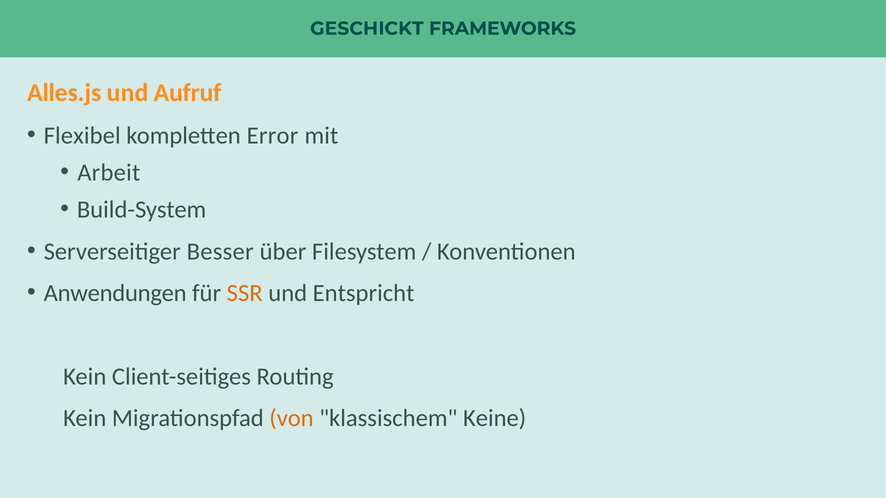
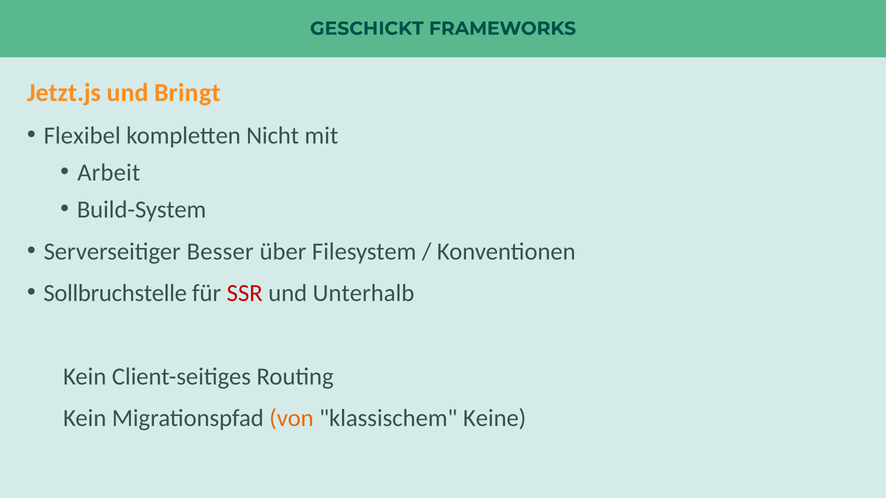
Alles.js: Alles.js -> Jetzt.js
Aufruf: Aufruf -> Bringt
Error: Error -> Nicht
Anwendungen: Anwendungen -> Sollbruchstelle
SSR colour: orange -> red
Entspricht: Entspricht -> Unterhalb
